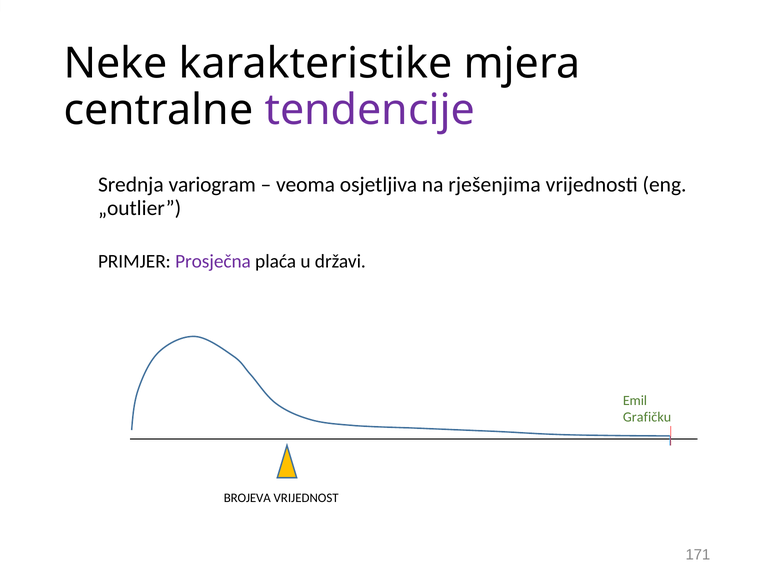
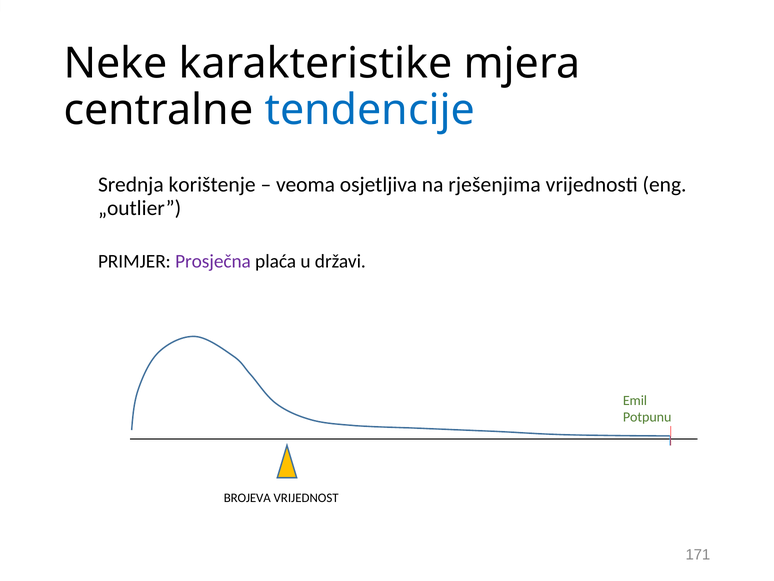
tendencije colour: purple -> blue
variogram: variogram -> korištenje
Grafičku: Grafičku -> Potpunu
